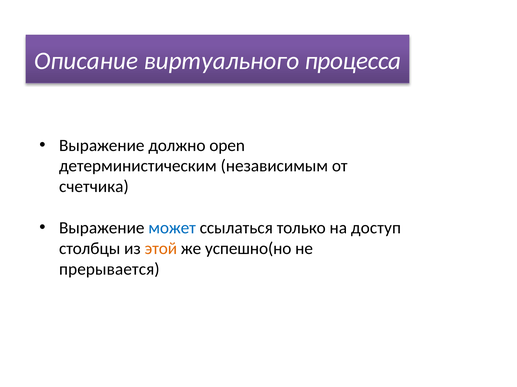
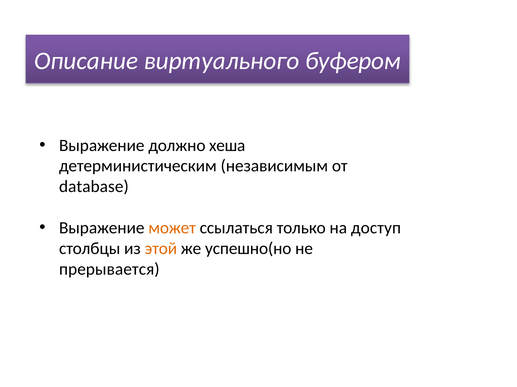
процесса: процесса -> буфером
open: open -> хеша
счетчика: счетчика -> database
может colour: blue -> orange
